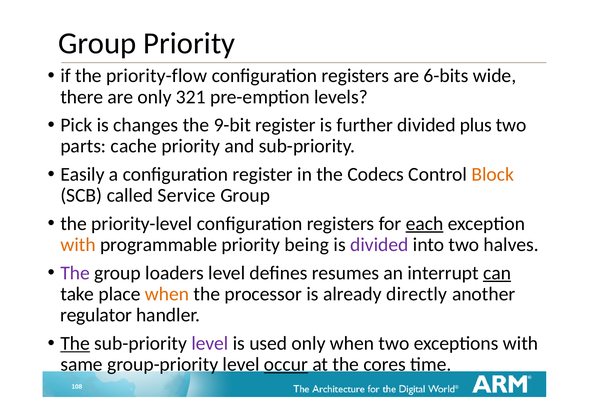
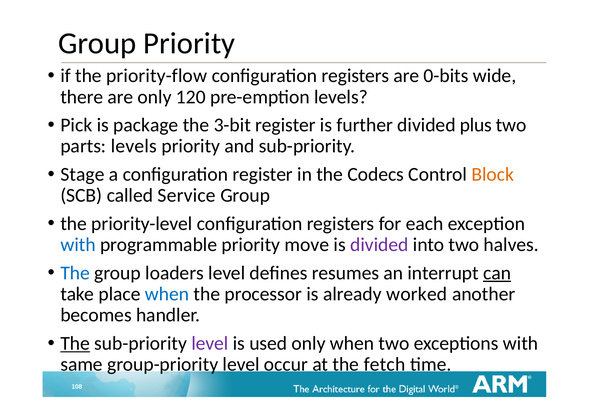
6-bits: 6-bits -> 0-bits
321: 321 -> 120
changes: changes -> package
9-bit: 9-bit -> 3-bit
parts cache: cache -> levels
Easily: Easily -> Stage
each underline: present -> none
with at (78, 245) colour: orange -> blue
being: being -> move
The at (75, 273) colour: purple -> blue
when at (167, 294) colour: orange -> blue
directly: directly -> worked
regulator: regulator -> becomes
occur underline: present -> none
cores: cores -> fetch
